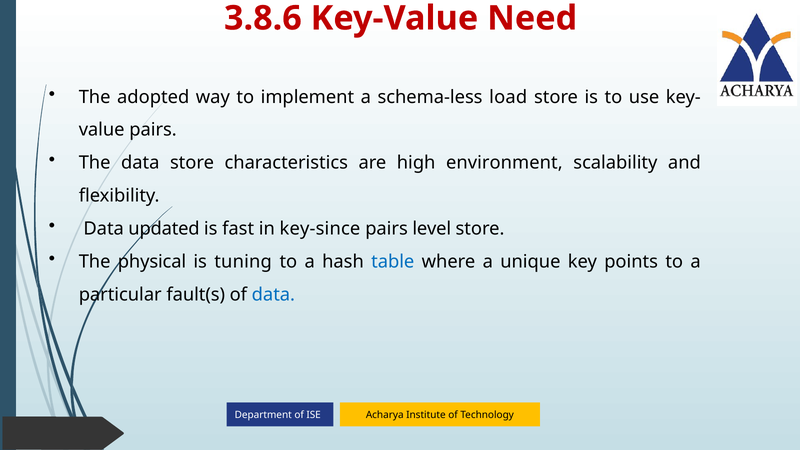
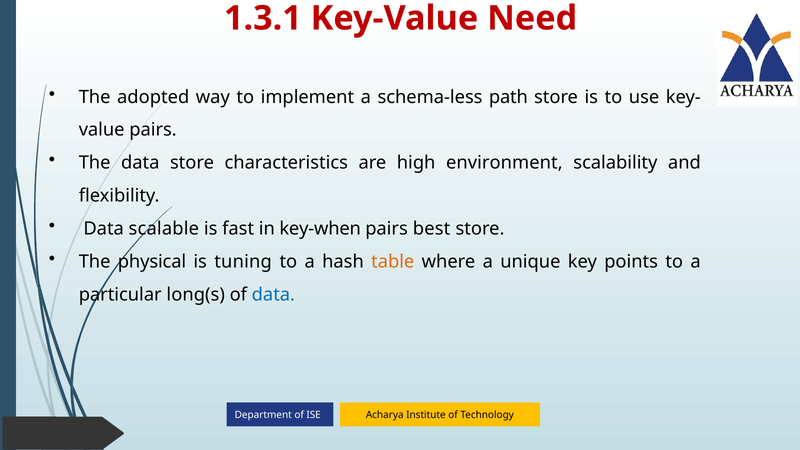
3.8.6: 3.8.6 -> 1.3.1
load: load -> path
updated: updated -> scalable
key-since: key-since -> key-when
level: level -> best
table colour: blue -> orange
fault(s: fault(s -> long(s
